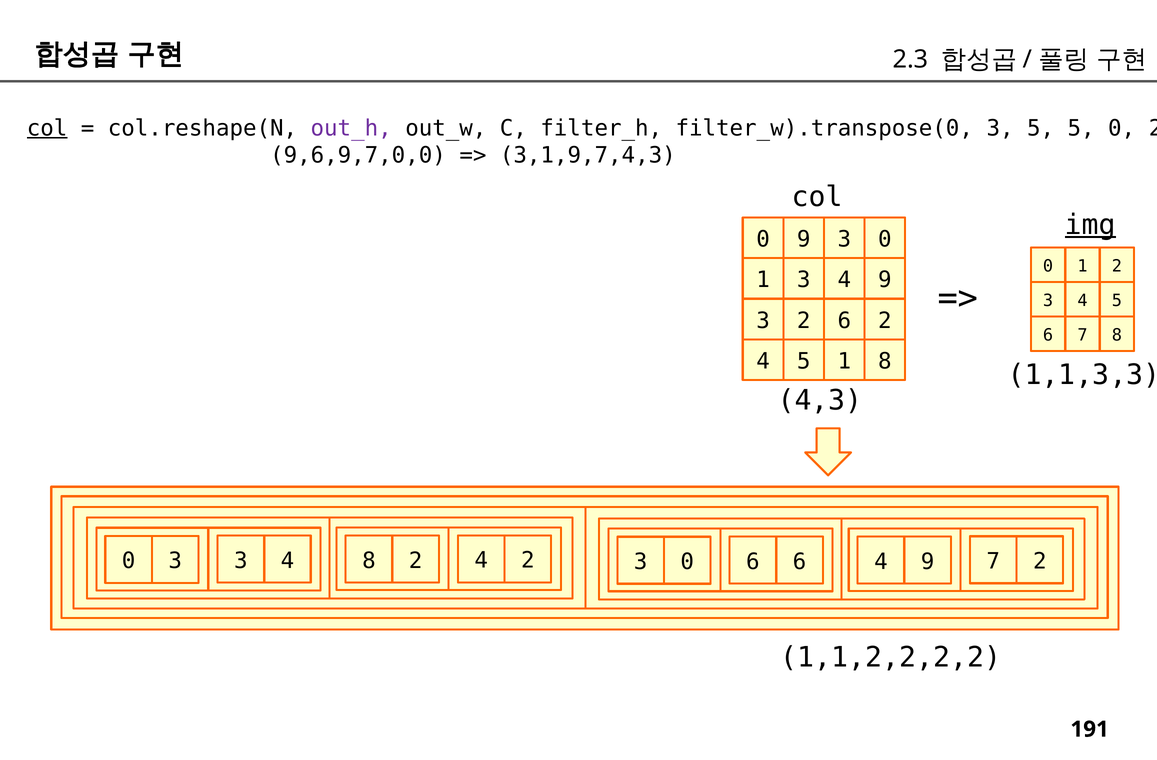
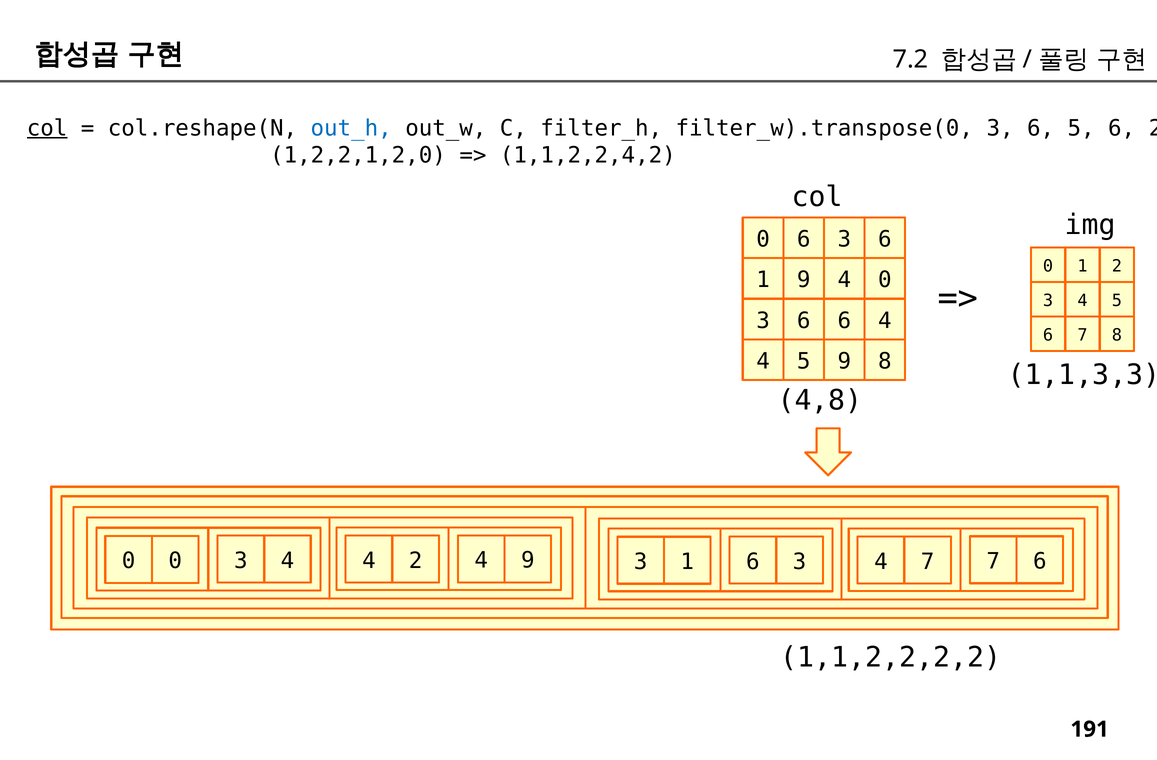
2.3: 2.3 -> 7.2
out_h colour: purple -> blue
filter_w).transpose(0 3 5: 5 -> 6
5 0: 0 -> 6
9,6,9,7,0,0: 9,6,9,7,0,0 -> 1,2,2,1,2,0
3,1,9,7,4,3: 3,1,9,7,4,3 -> 1,1,2,2,4,2
img underline: present -> none
9 at (804, 239): 9 -> 6
0 at (885, 239): 0 -> 6
1 3: 3 -> 9
9 at (885, 280): 9 -> 0
2 at (804, 321): 2 -> 6
6 2: 2 -> 4
5 1: 1 -> 9
4,3: 4,3 -> 4,8
0 3: 3 -> 0
3 4 8: 8 -> 4
2 4 2: 2 -> 9
0 at (687, 562): 0 -> 1
6 at (800, 562): 6 -> 3
9 at (928, 562): 9 -> 7
7 2: 2 -> 6
